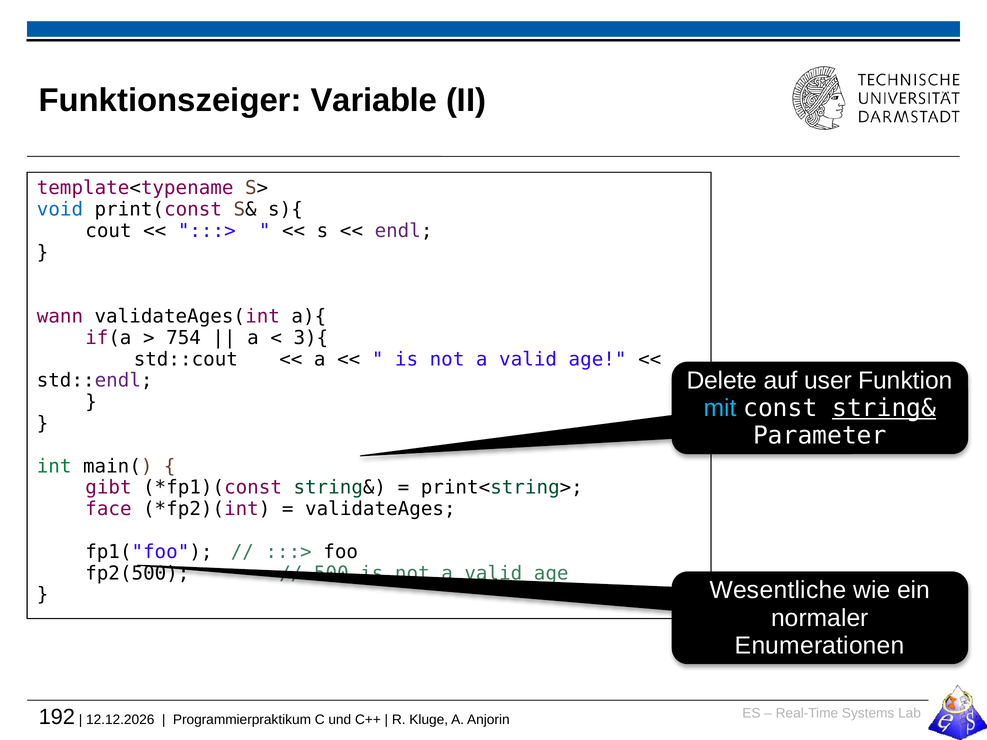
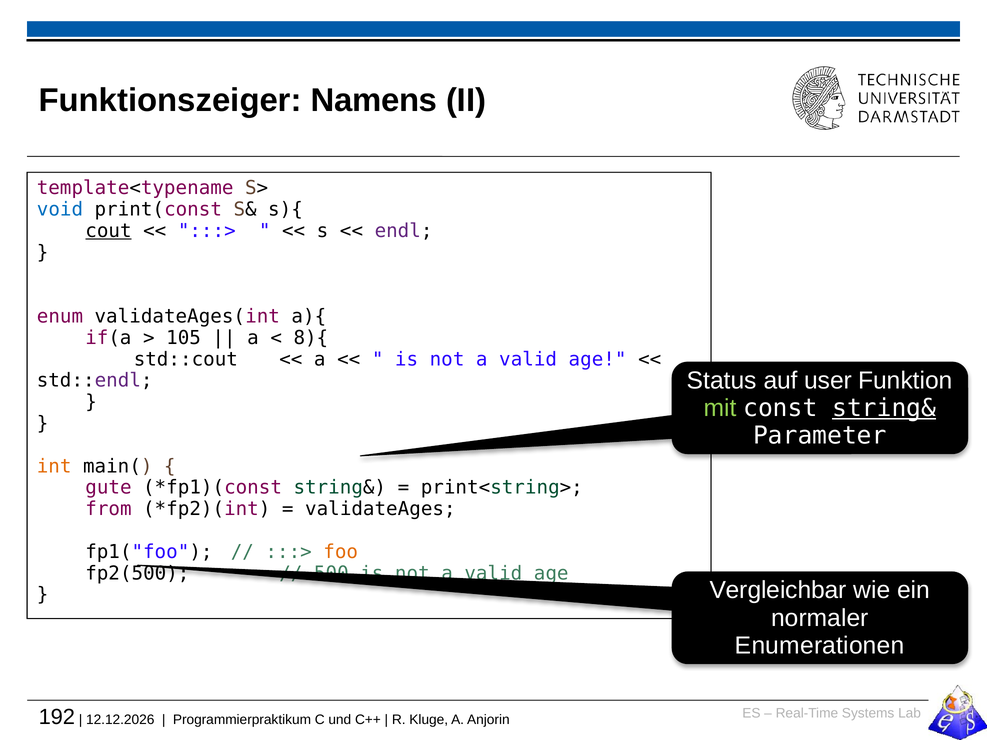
Variable: Variable -> Namens
cout underline: none -> present
wann: wann -> enum
754: 754 -> 105
3){: 3){ -> 8){
Delete: Delete -> Status
mit colour: light blue -> light green
int colour: green -> orange
gibt: gibt -> gute
face: face -> from
foo colour: black -> orange
Wesentliche: Wesentliche -> Vergleichbar
